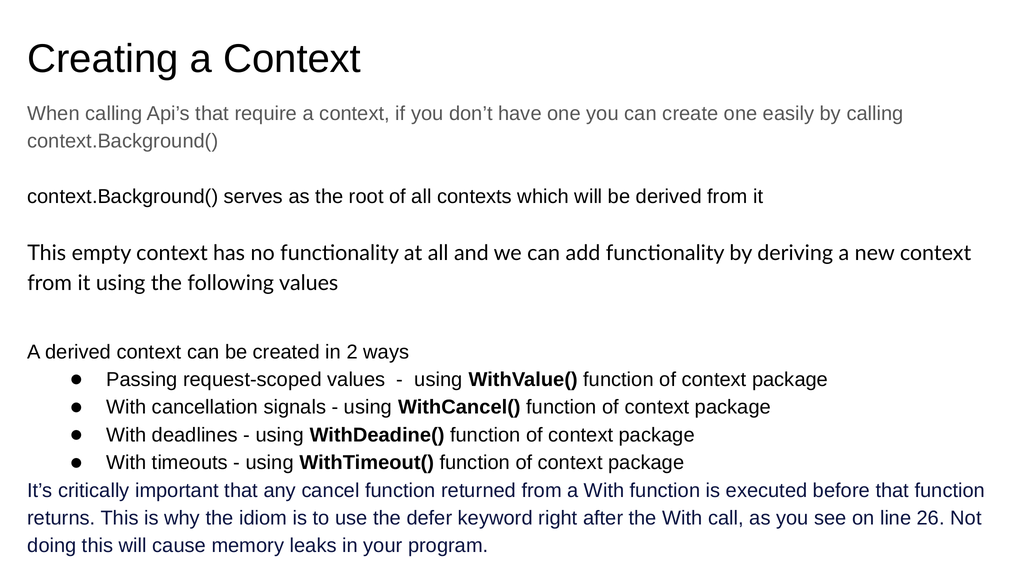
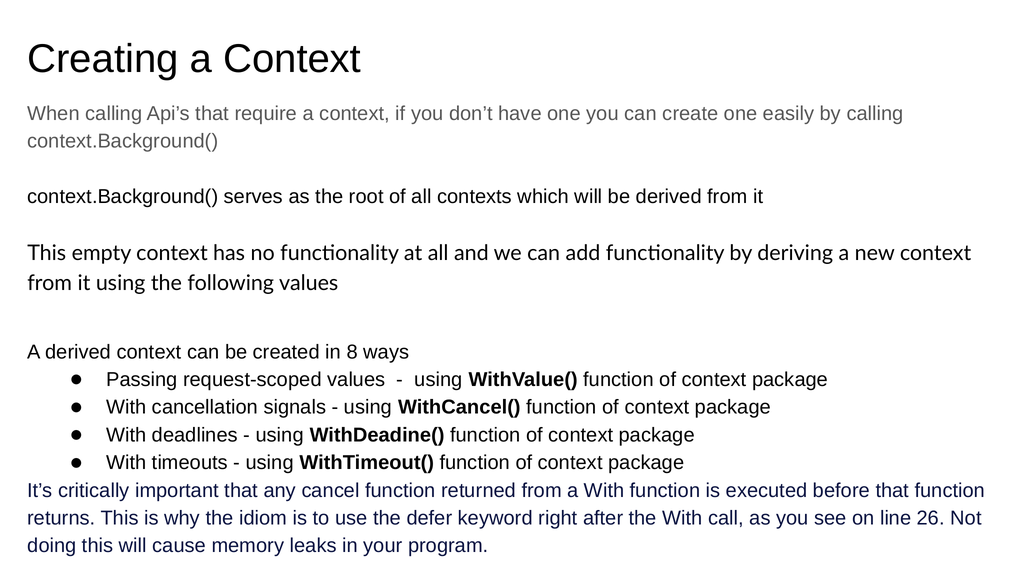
2: 2 -> 8
